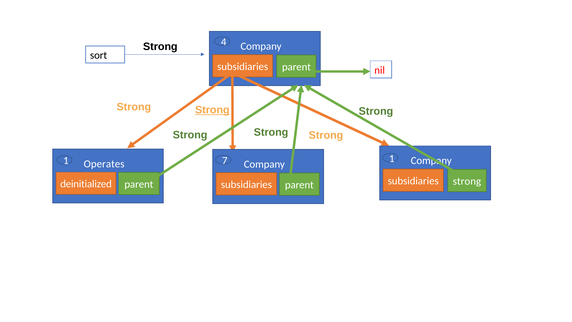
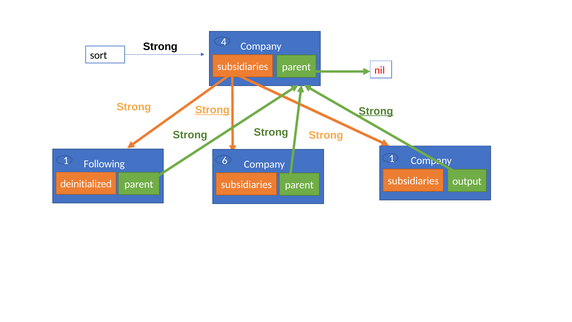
Strong at (376, 111) underline: none -> present
7: 7 -> 6
Operates: Operates -> Following
strong at (467, 181): strong -> output
